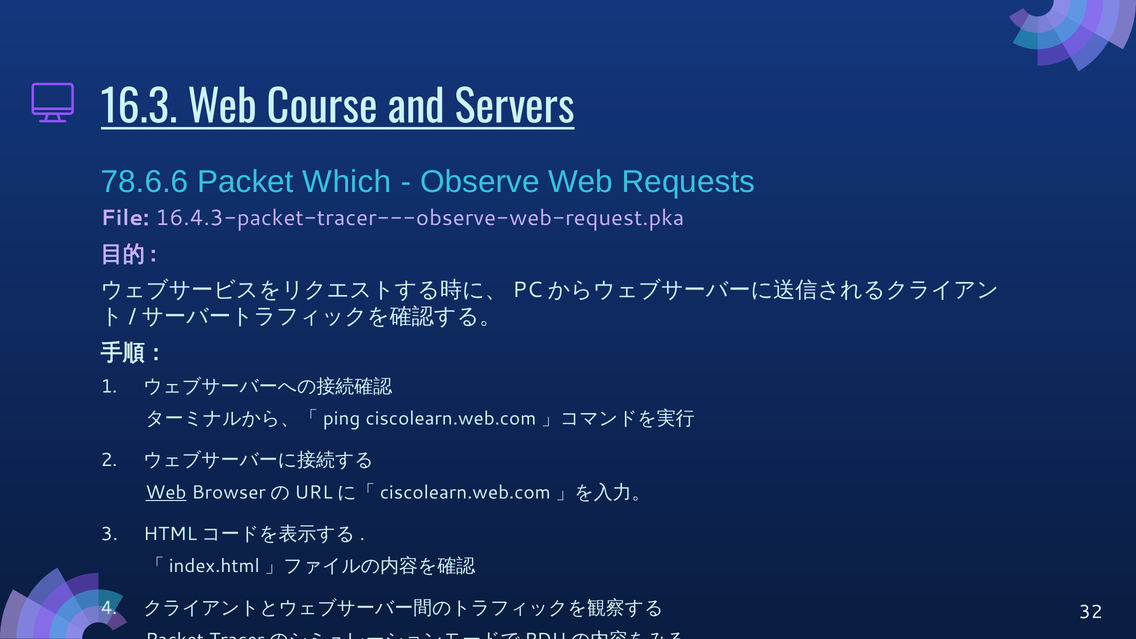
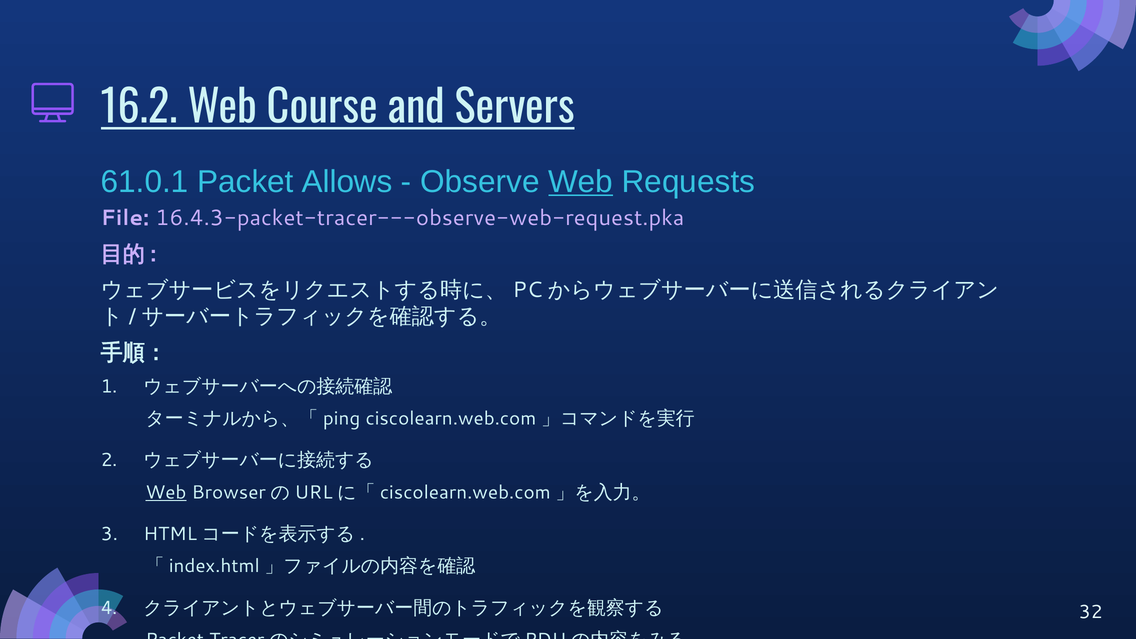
16.3: 16.3 -> 16.2
78.6.6: 78.6.6 -> 61.0.1
Which: Which -> Allows
Web at (581, 182) underline: none -> present
